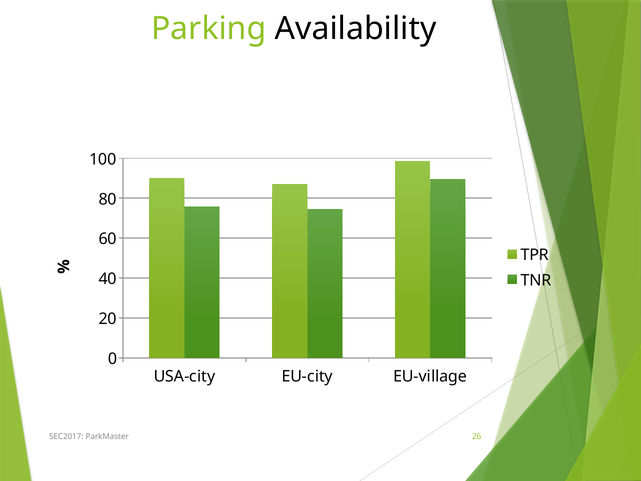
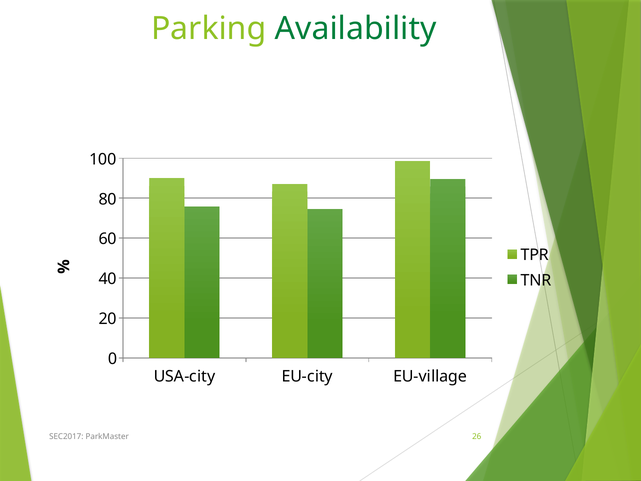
Availability colour: black -> green
